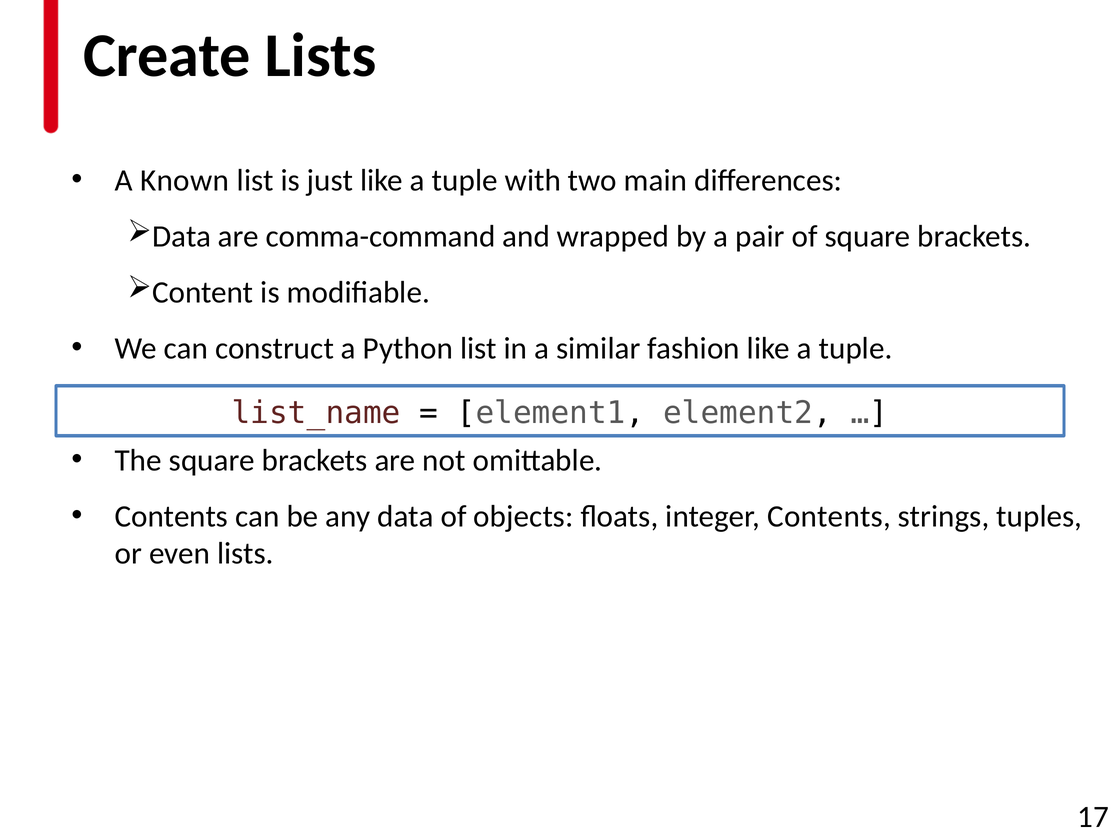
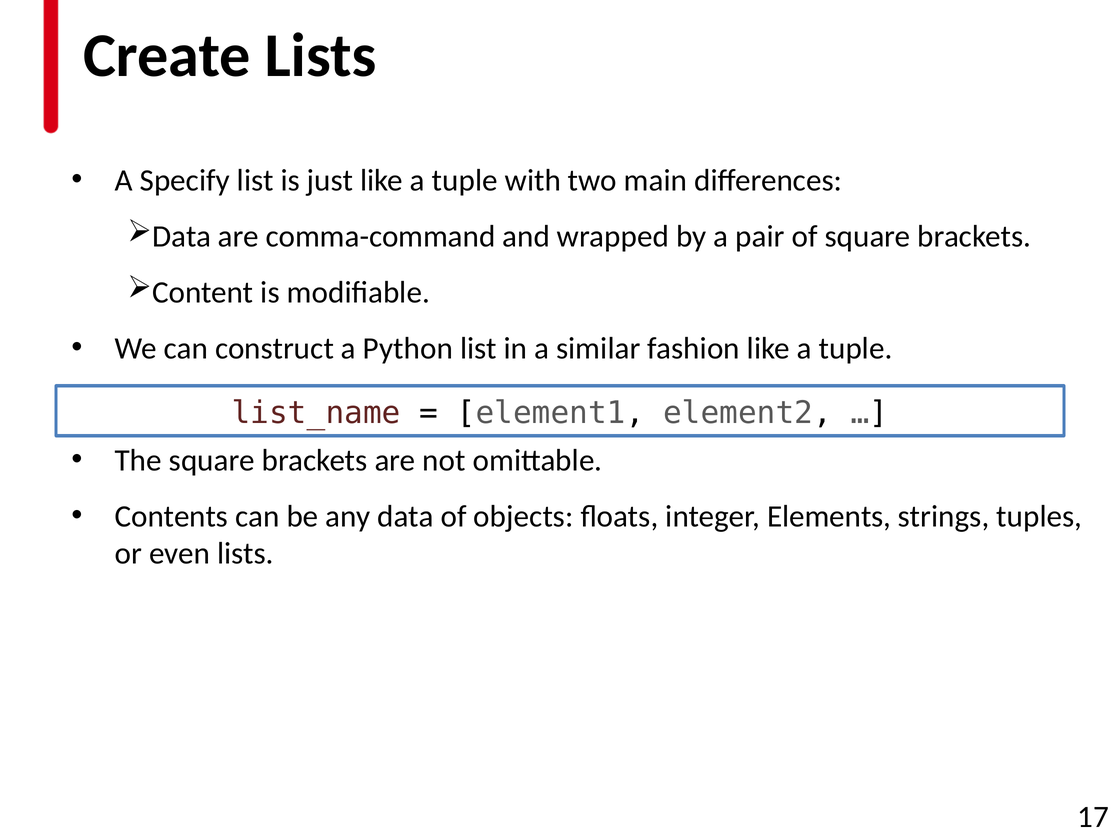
Known: Known -> Specify
integer Contents: Contents -> Elements
